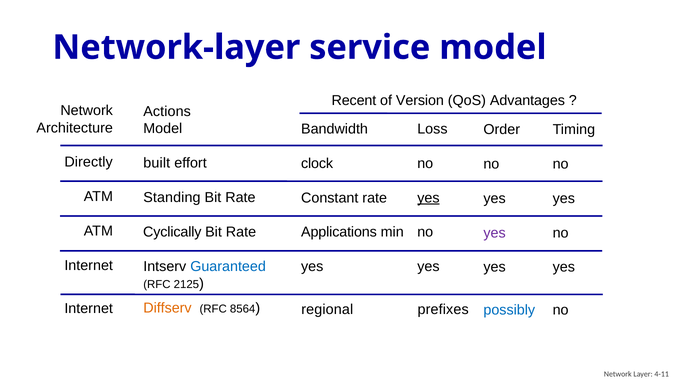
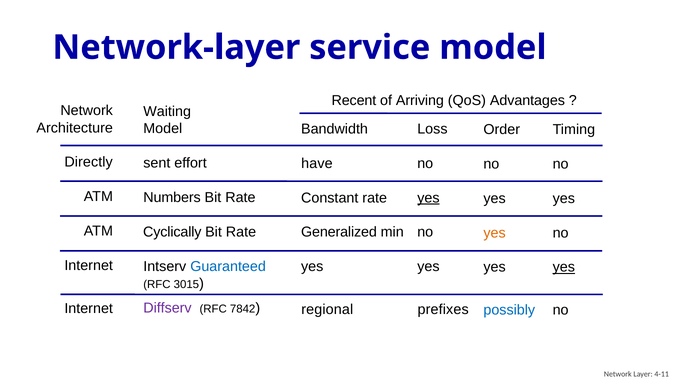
Version: Version -> Arriving
Actions: Actions -> Waiting
built: built -> sent
clock: clock -> have
Standing: Standing -> Numbers
Applications: Applications -> Generalized
yes at (495, 232) colour: purple -> orange
yes at (564, 267) underline: none -> present
2125: 2125 -> 3015
Diffserv colour: orange -> purple
8564: 8564 -> 7842
